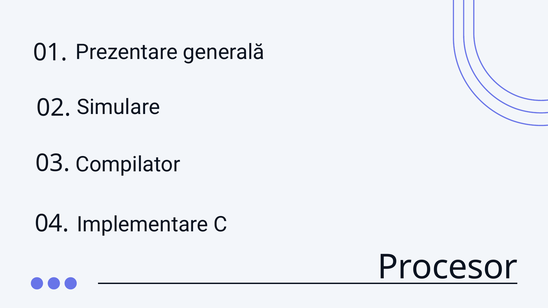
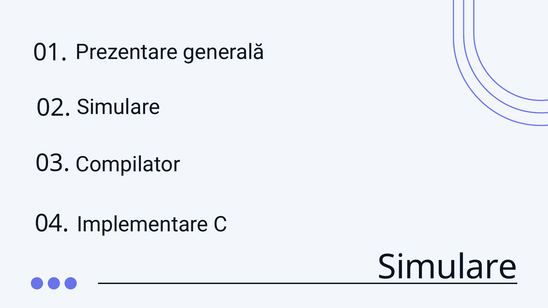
Procesor at (448, 267): Procesor -> Simulare
